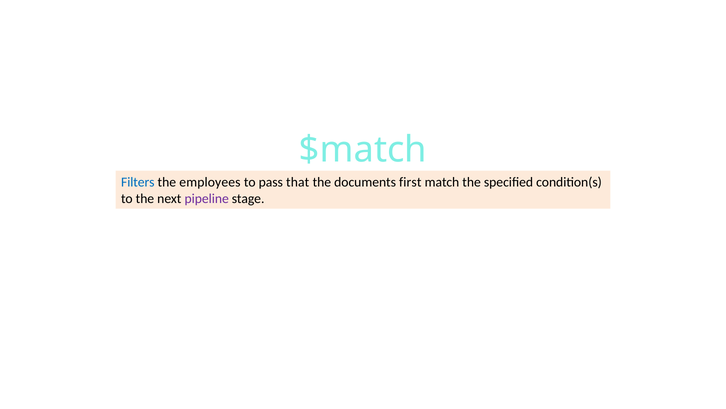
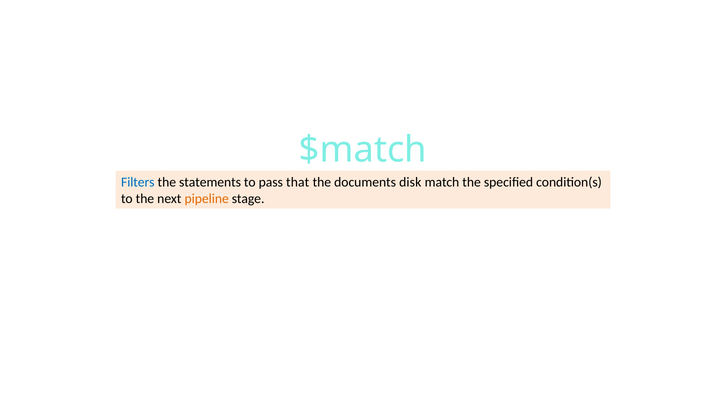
employees: employees -> statements
first: first -> disk
pipeline colour: purple -> orange
